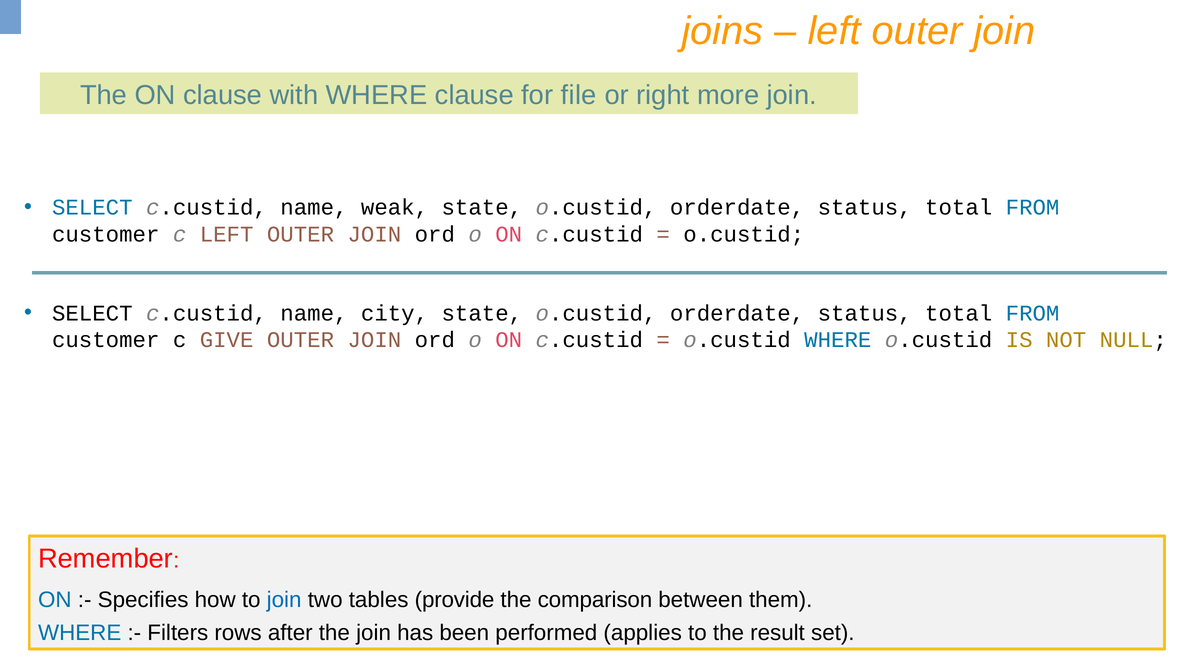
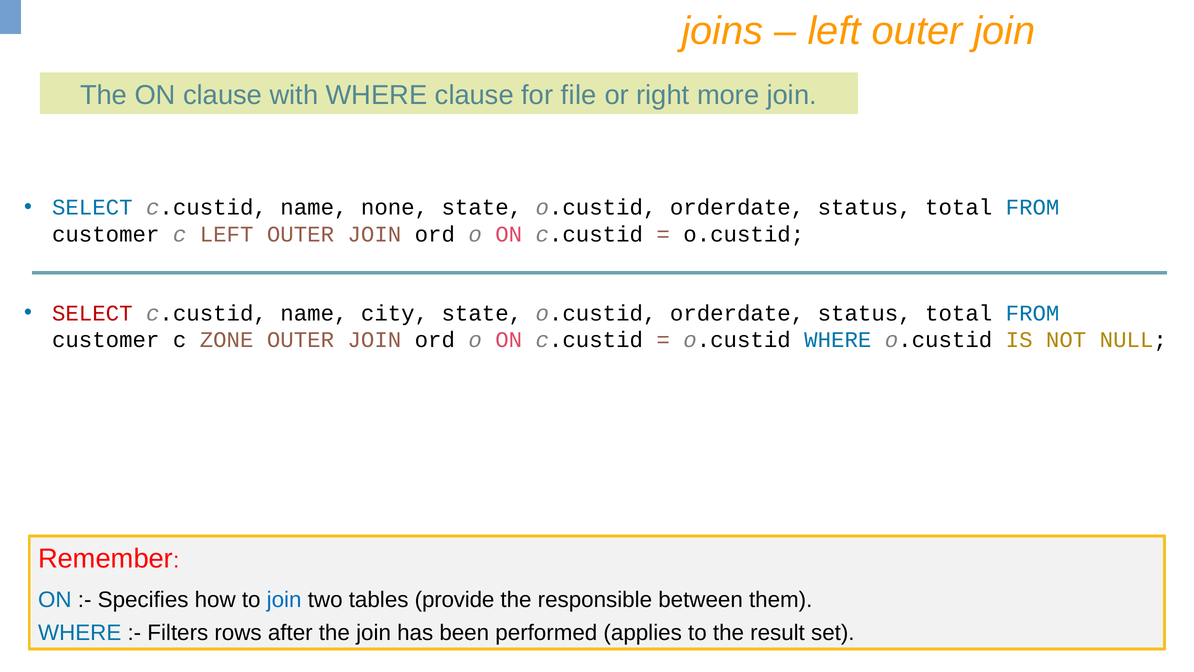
weak: weak -> none
SELECT at (92, 313) colour: black -> red
GIVE: GIVE -> ZONE
comparison: comparison -> responsible
